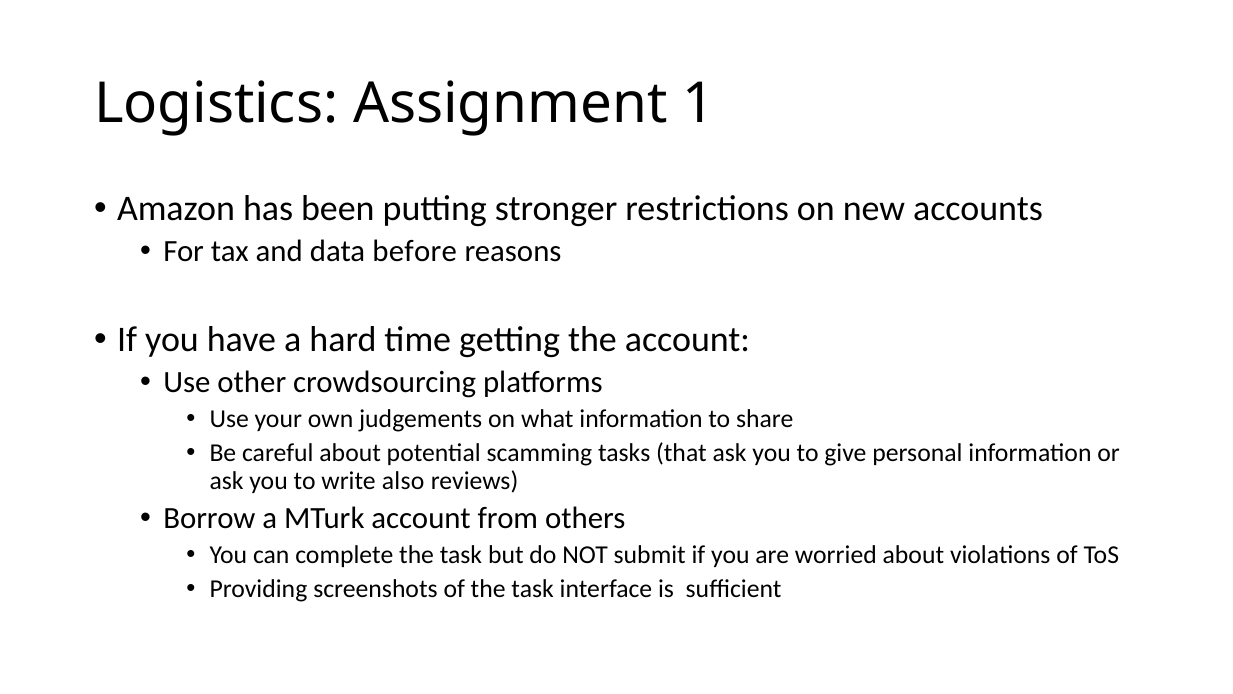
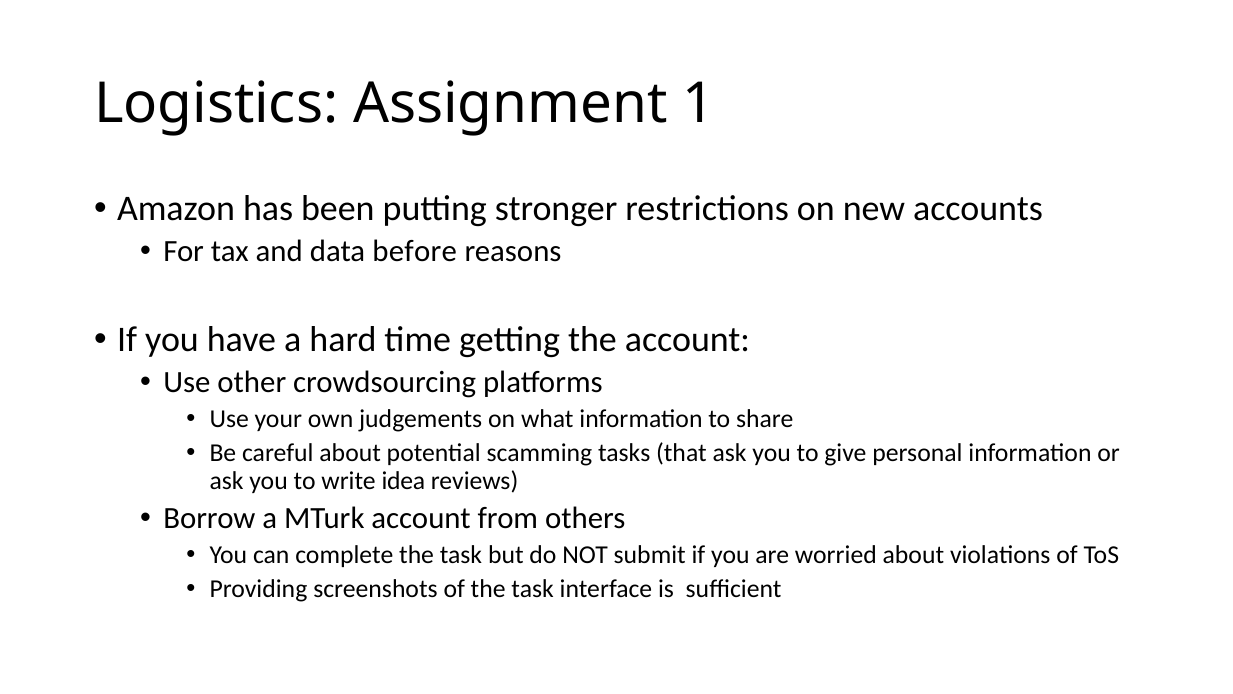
also: also -> idea
